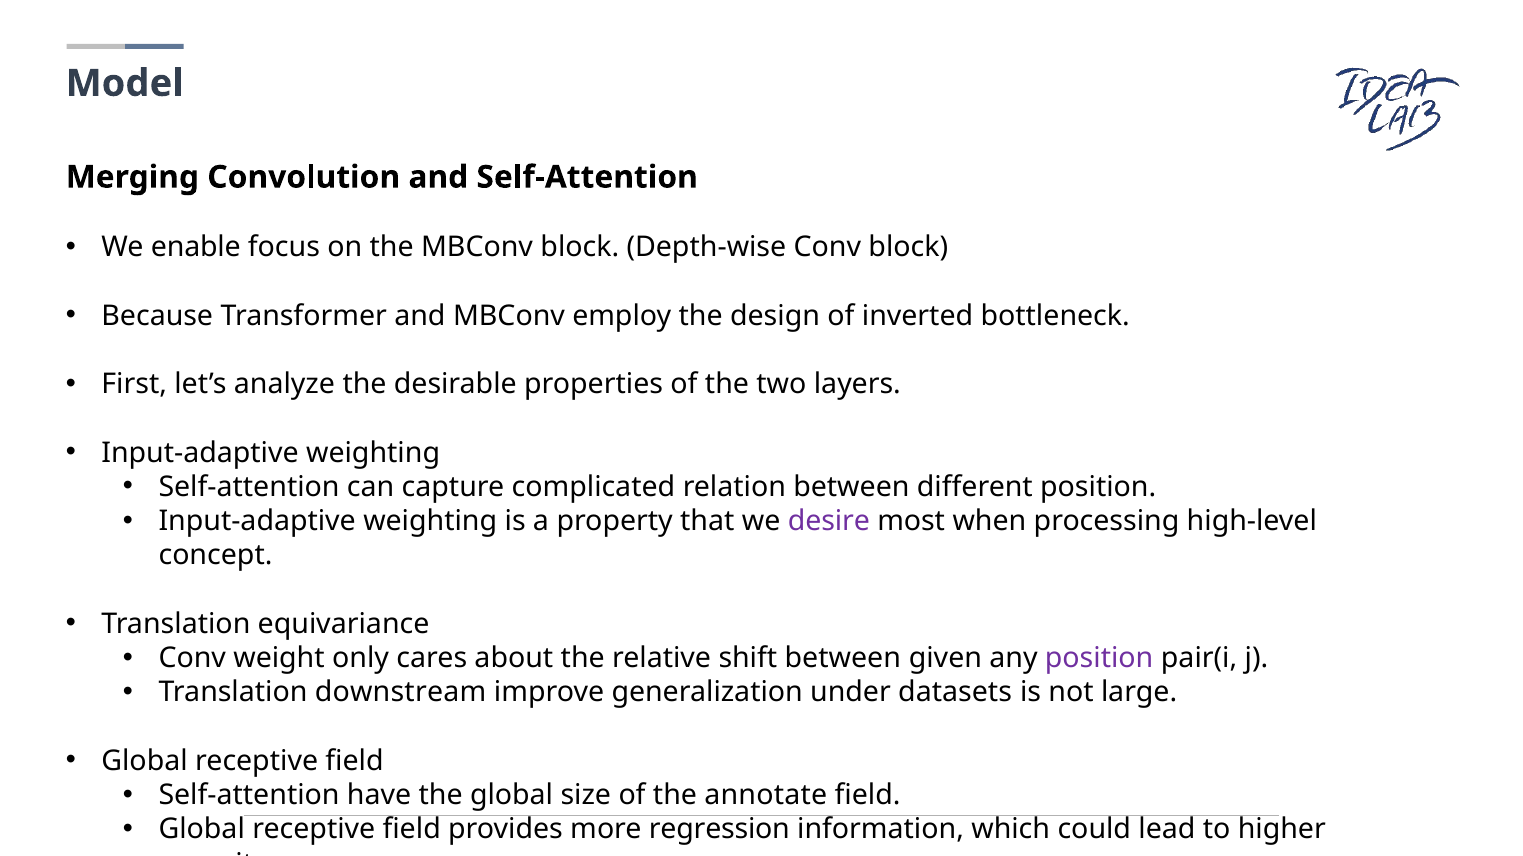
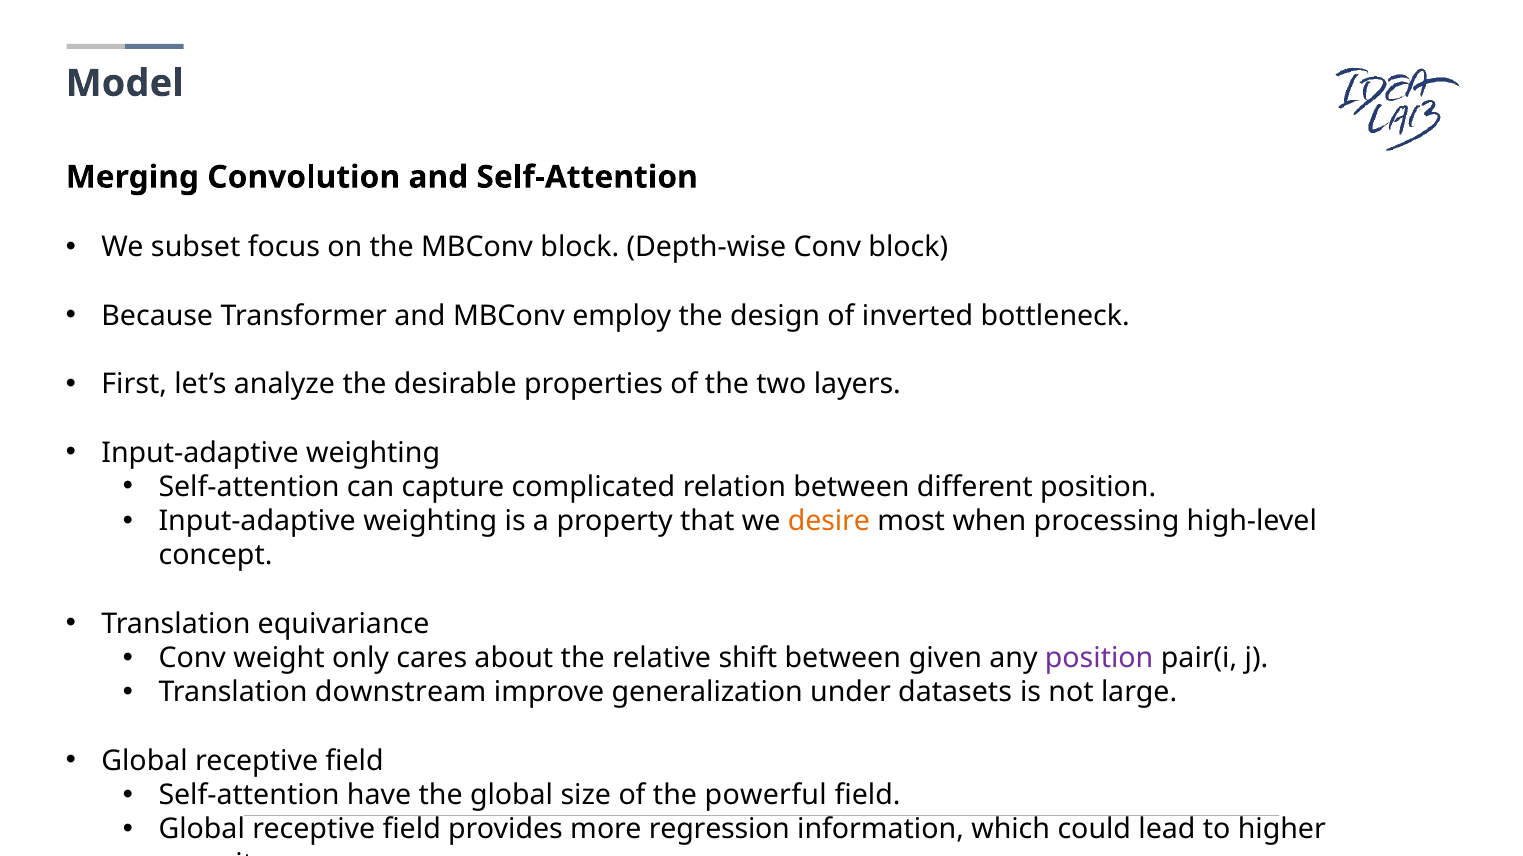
enable: enable -> subset
desire colour: purple -> orange
annotate: annotate -> powerful
